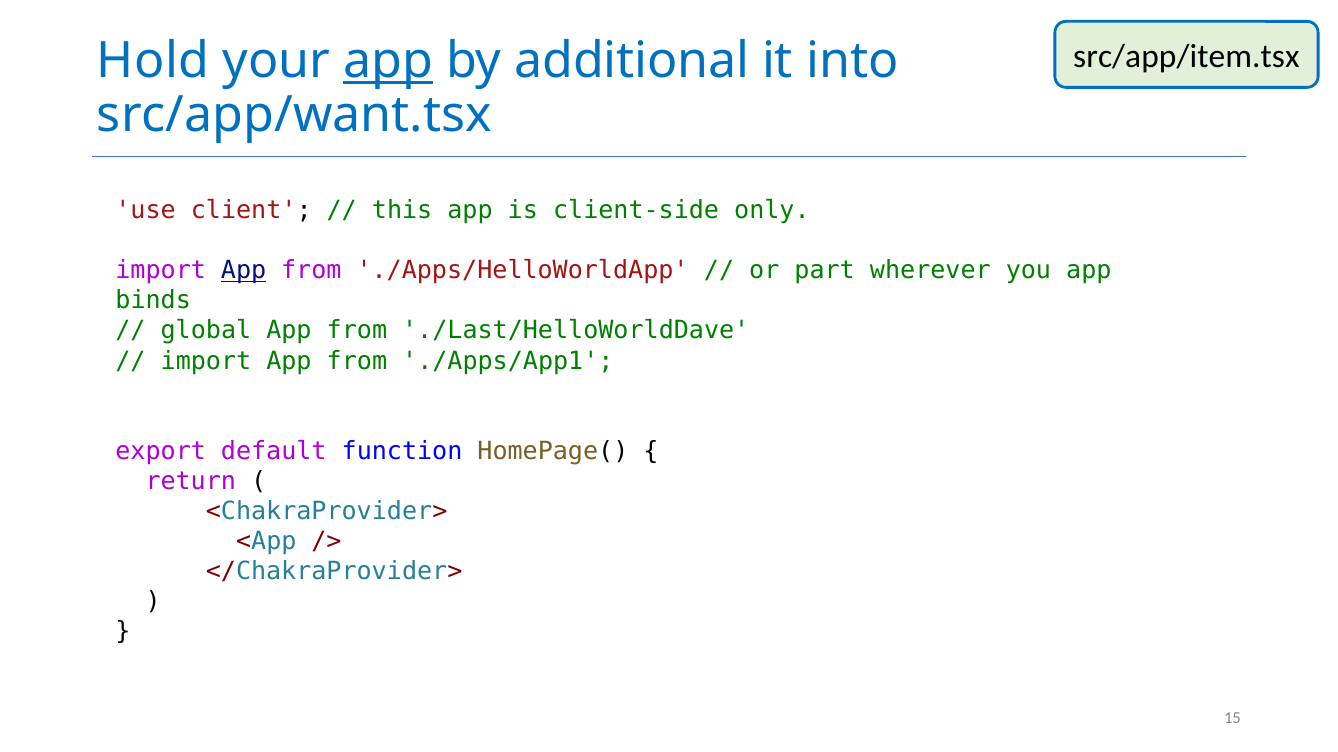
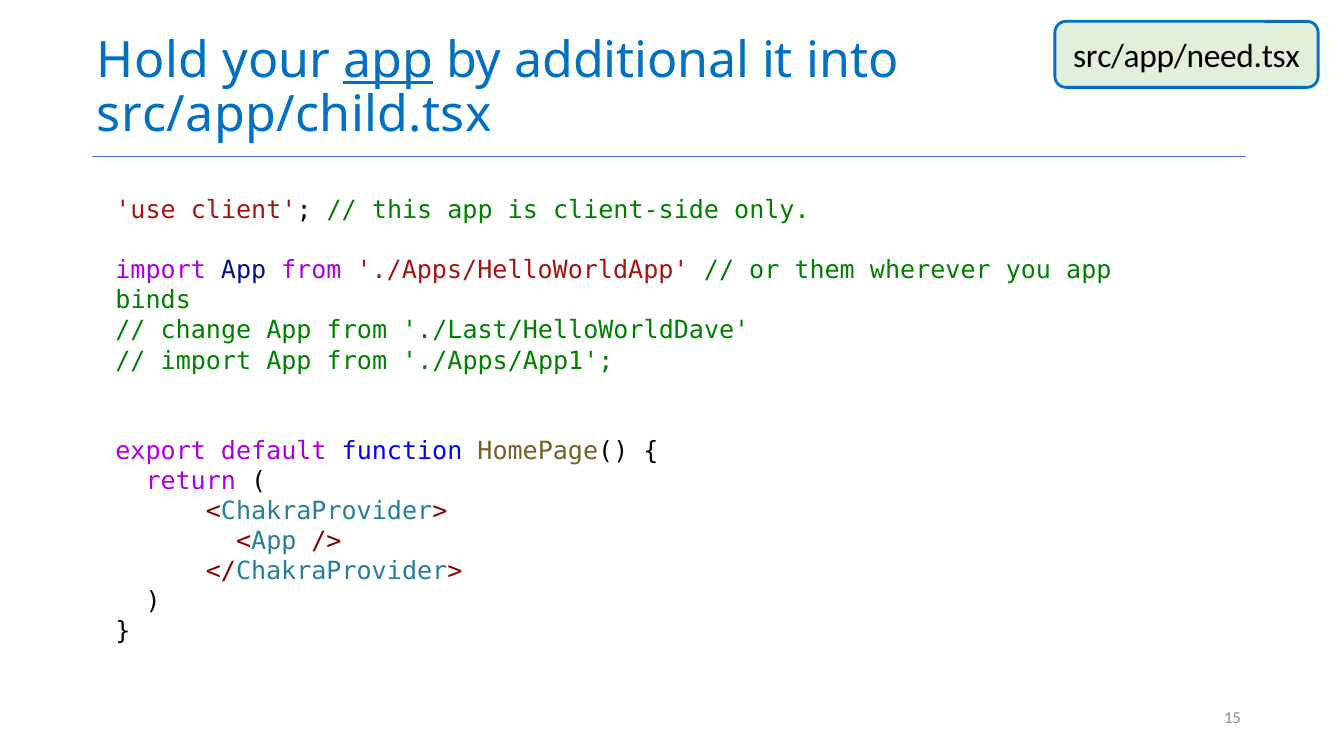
src/app/item.tsx: src/app/item.tsx -> src/app/need.tsx
src/app/want.tsx: src/app/want.tsx -> src/app/child.tsx
App at (244, 271) underline: present -> none
part: part -> them
global: global -> change
